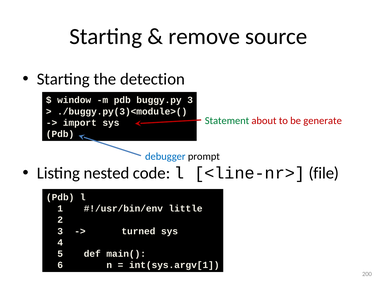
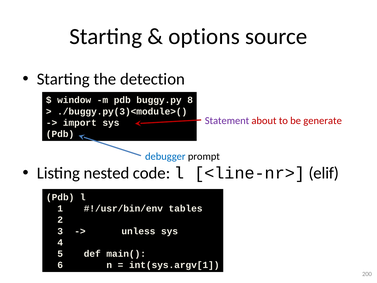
remove: remove -> options
buggy.py 3: 3 -> 8
Statement colour: green -> purple
file: file -> elif
little: little -> tables
turned: turned -> unless
